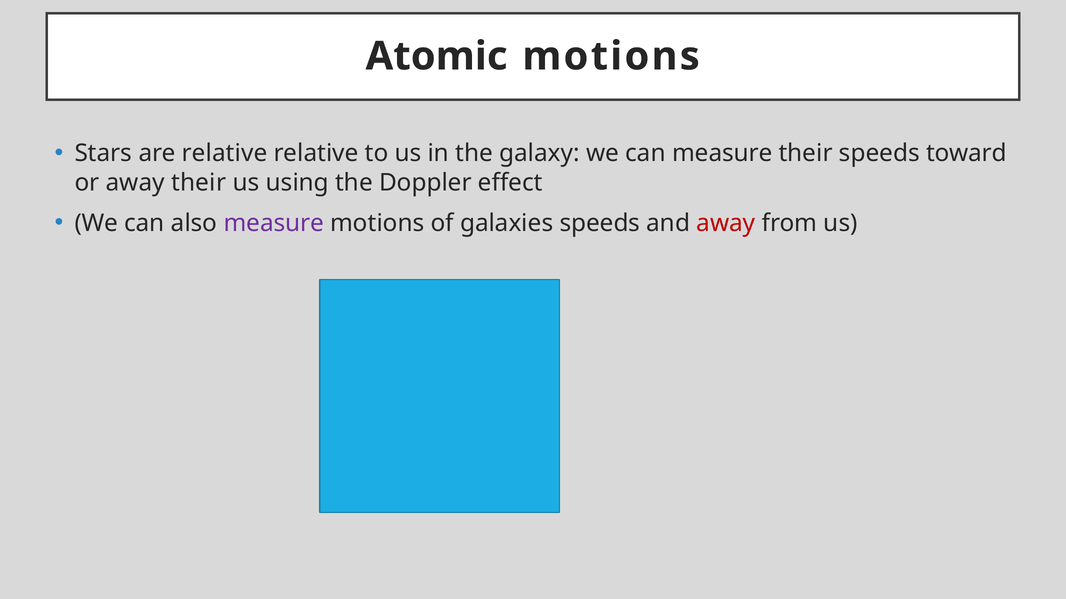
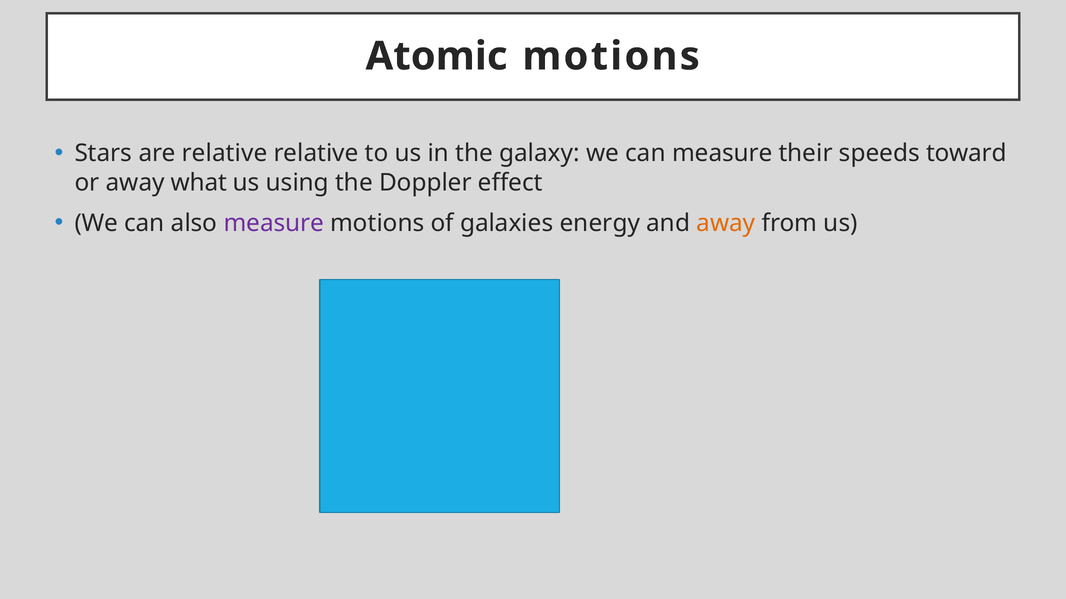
away their: their -> what
galaxies speeds: speeds -> energy
away at (726, 223) colour: red -> orange
